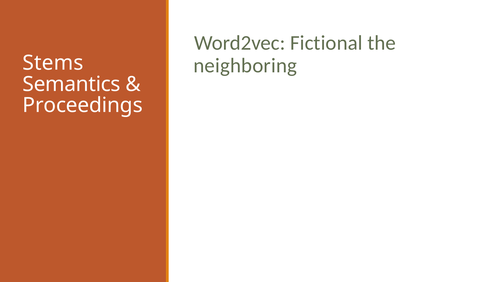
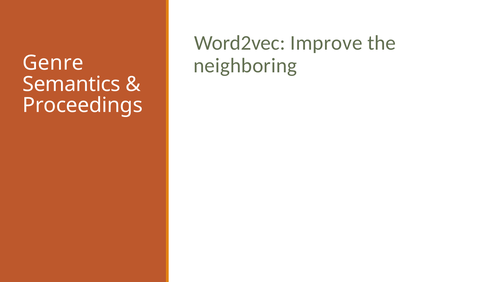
Fictional: Fictional -> Improve
Stems: Stems -> Genre
